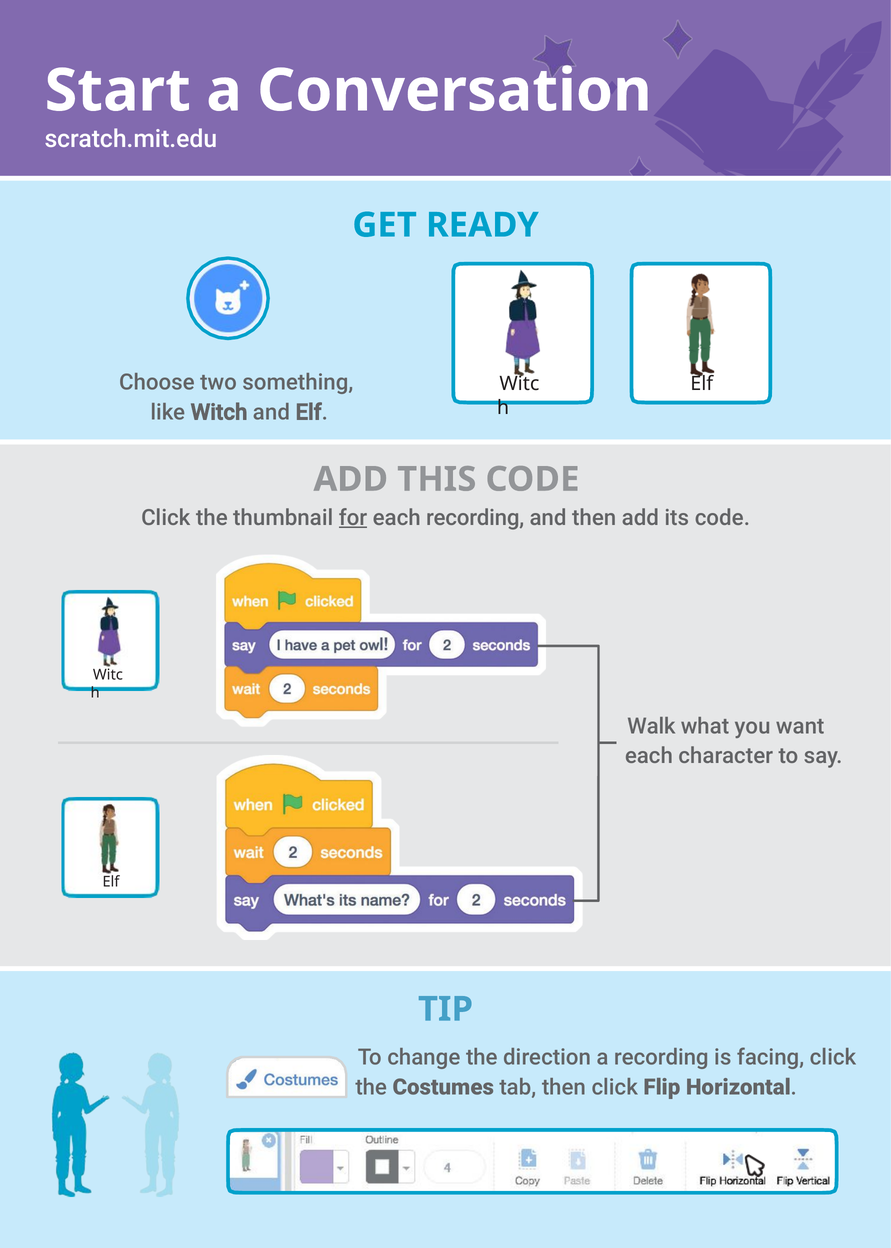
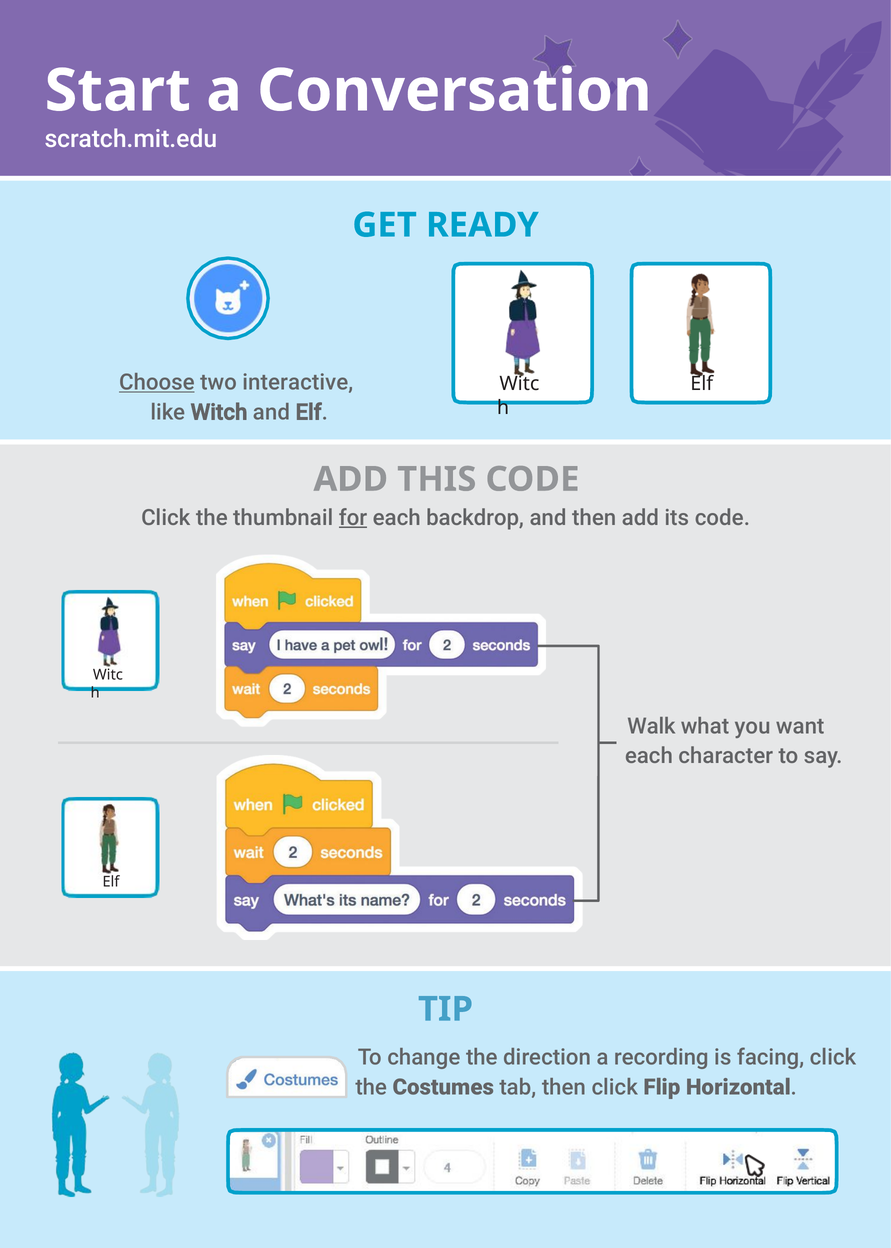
Choose underline: none -> present
something: something -> interactive
each recording: recording -> backdrop
